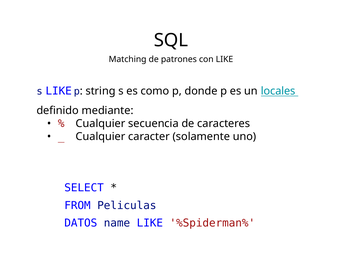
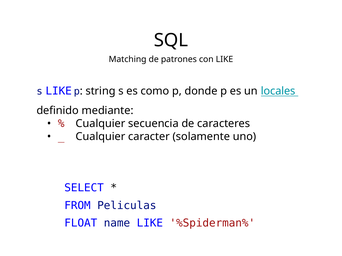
DATOS: DATOS -> FLOAT
